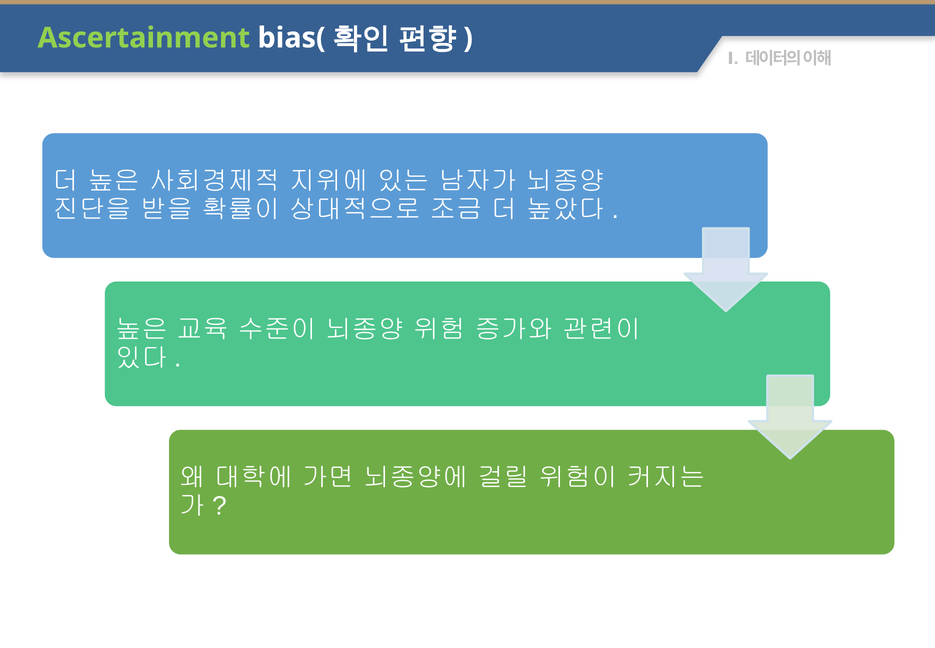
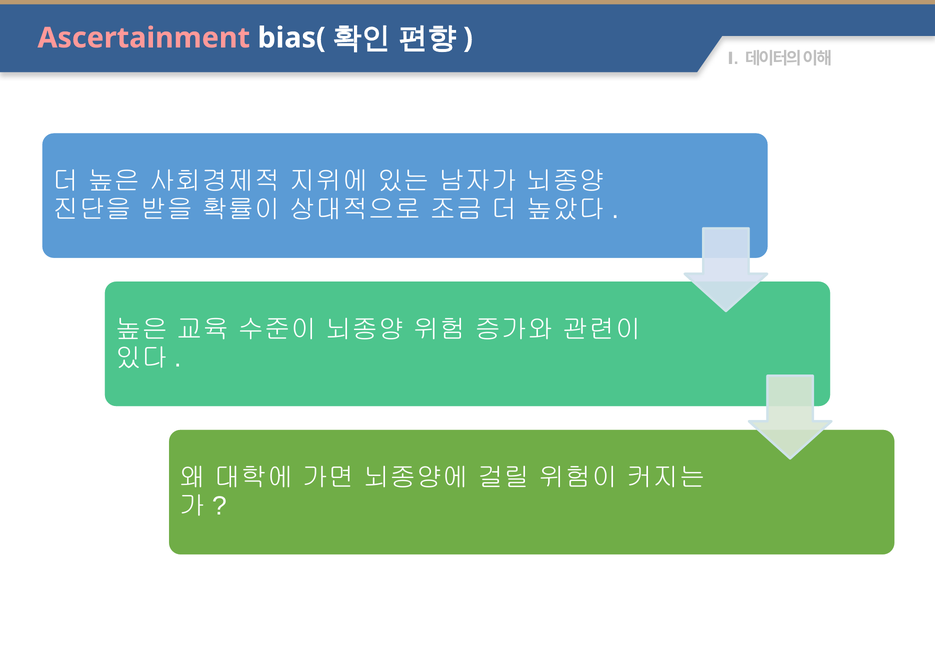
Ascertainment colour: light green -> pink
